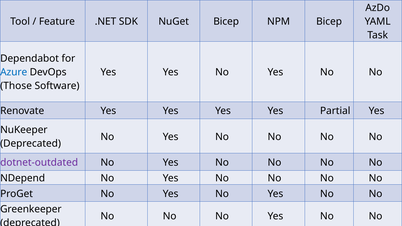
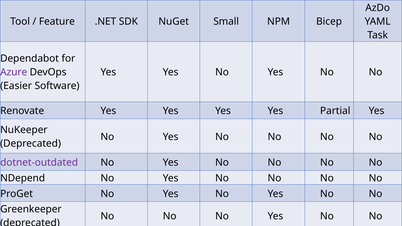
NuGet Bicep: Bicep -> Small
Azure colour: blue -> purple
Those: Those -> Easier
